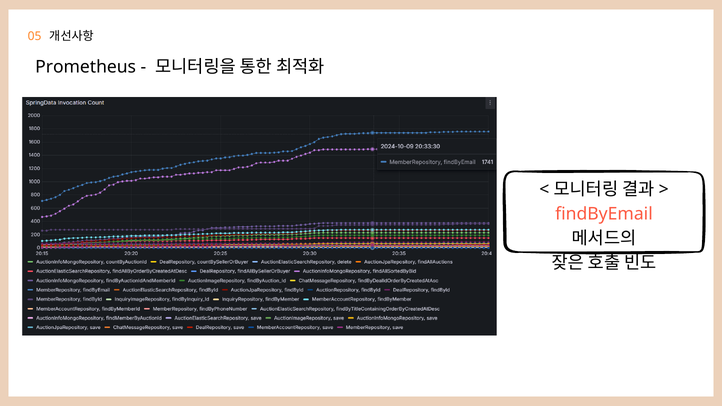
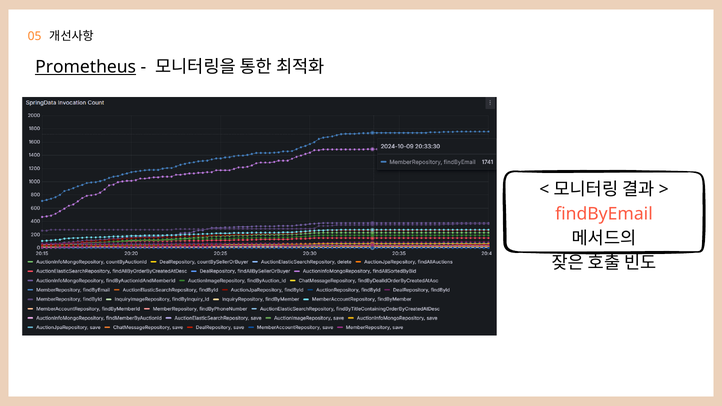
Prometheus underline: none -> present
